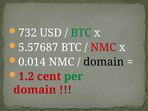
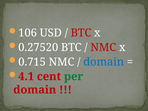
732: 732 -> 106
BTC at (81, 33) colour: green -> red
5.57687: 5.57687 -> 0.27520
0.014: 0.014 -> 0.715
domain at (104, 62) colour: black -> blue
1.2: 1.2 -> 4.1
